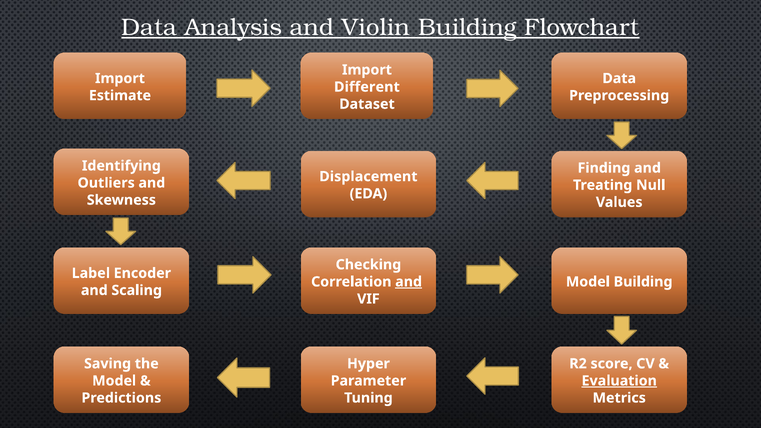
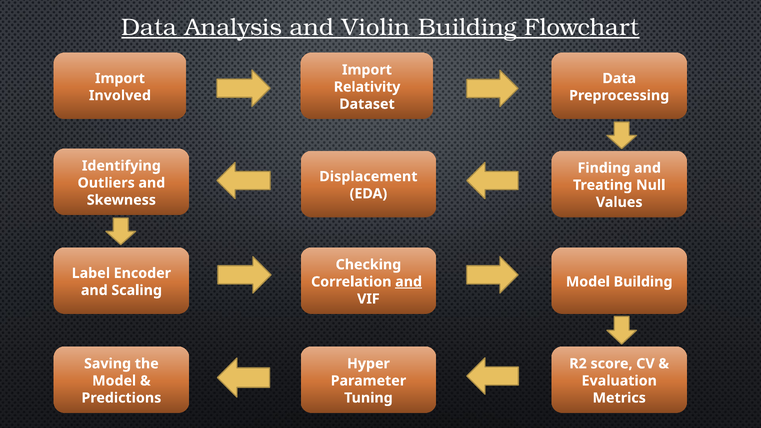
Different: Different -> Relativity
Estimate: Estimate -> Involved
Evaluation underline: present -> none
